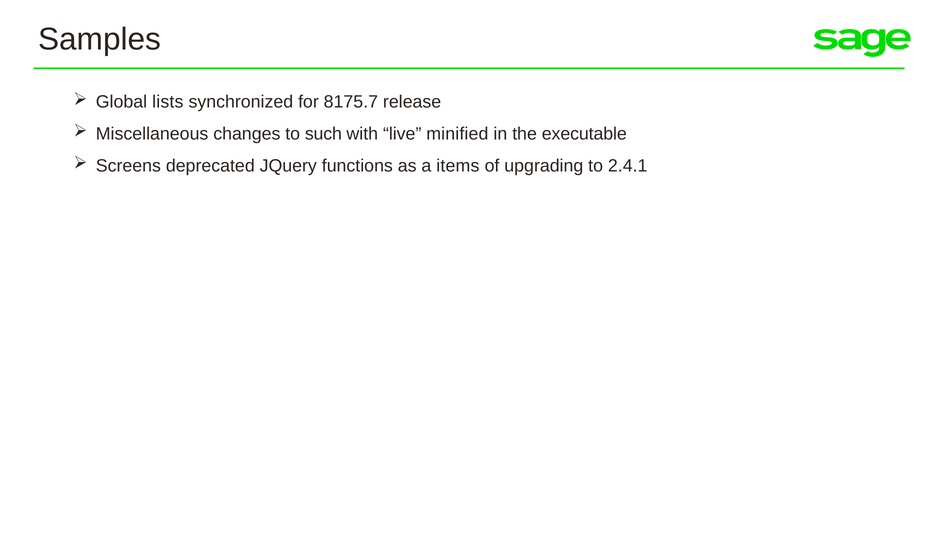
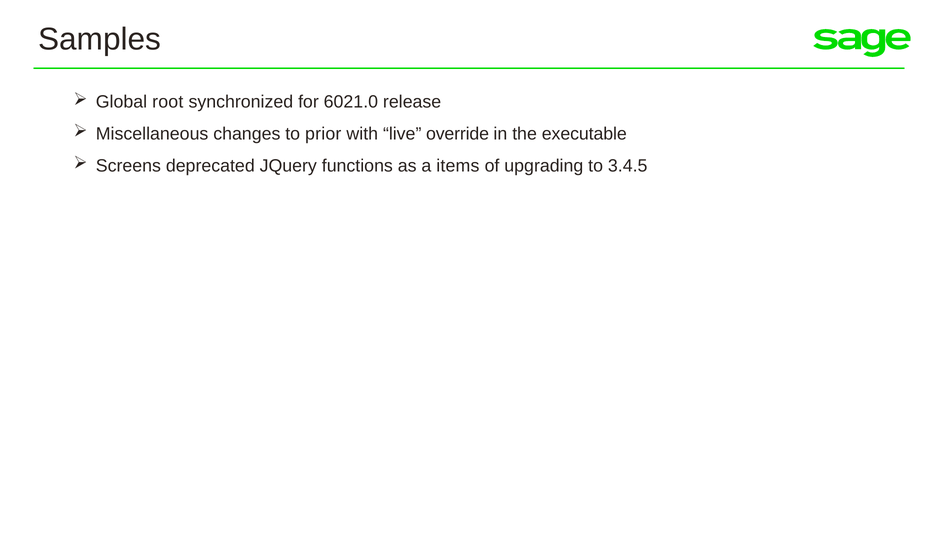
lists: lists -> root
8175.7: 8175.7 -> 6021.0
such: such -> prior
minified: minified -> override
2.4.1: 2.4.1 -> 3.4.5
